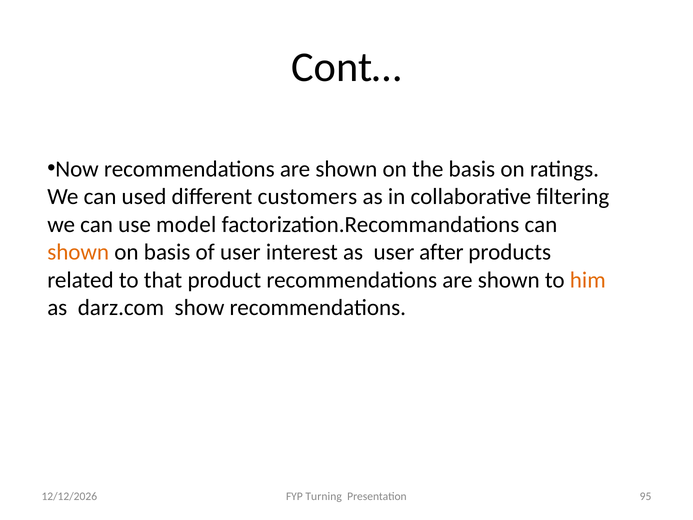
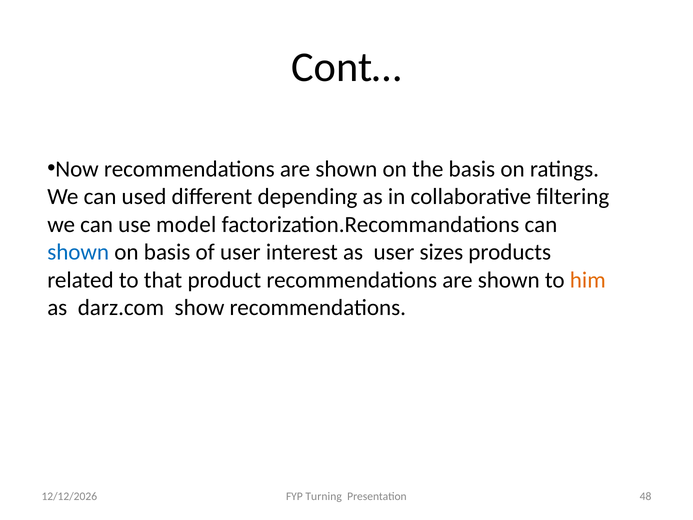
customers: customers -> depending
shown at (78, 252) colour: orange -> blue
after: after -> sizes
95: 95 -> 48
